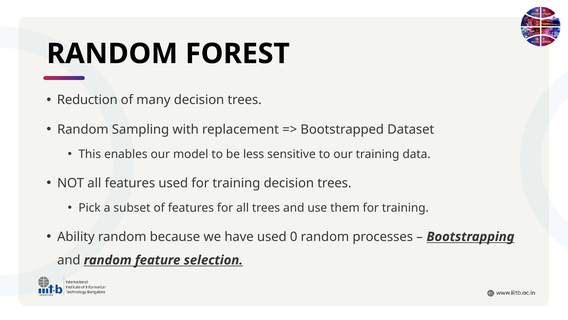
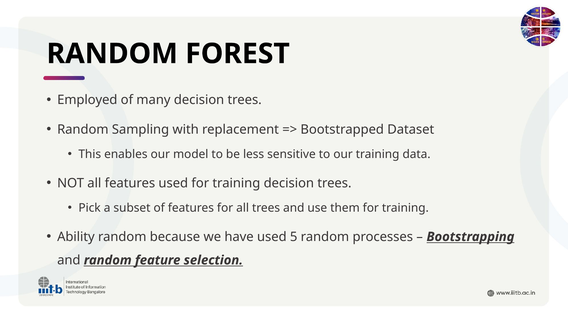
Reduction: Reduction -> Employed
0: 0 -> 5
